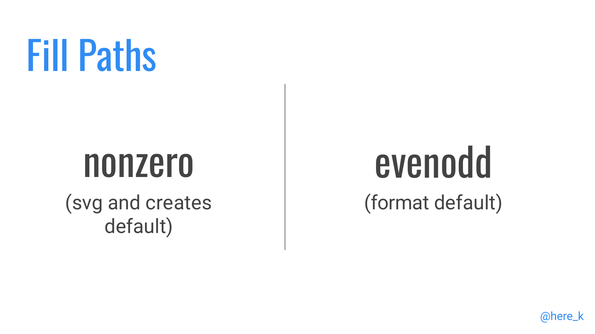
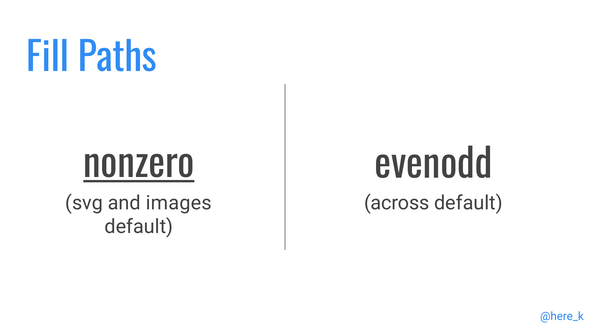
nonzero underline: none -> present
creates: creates -> images
format: format -> across
